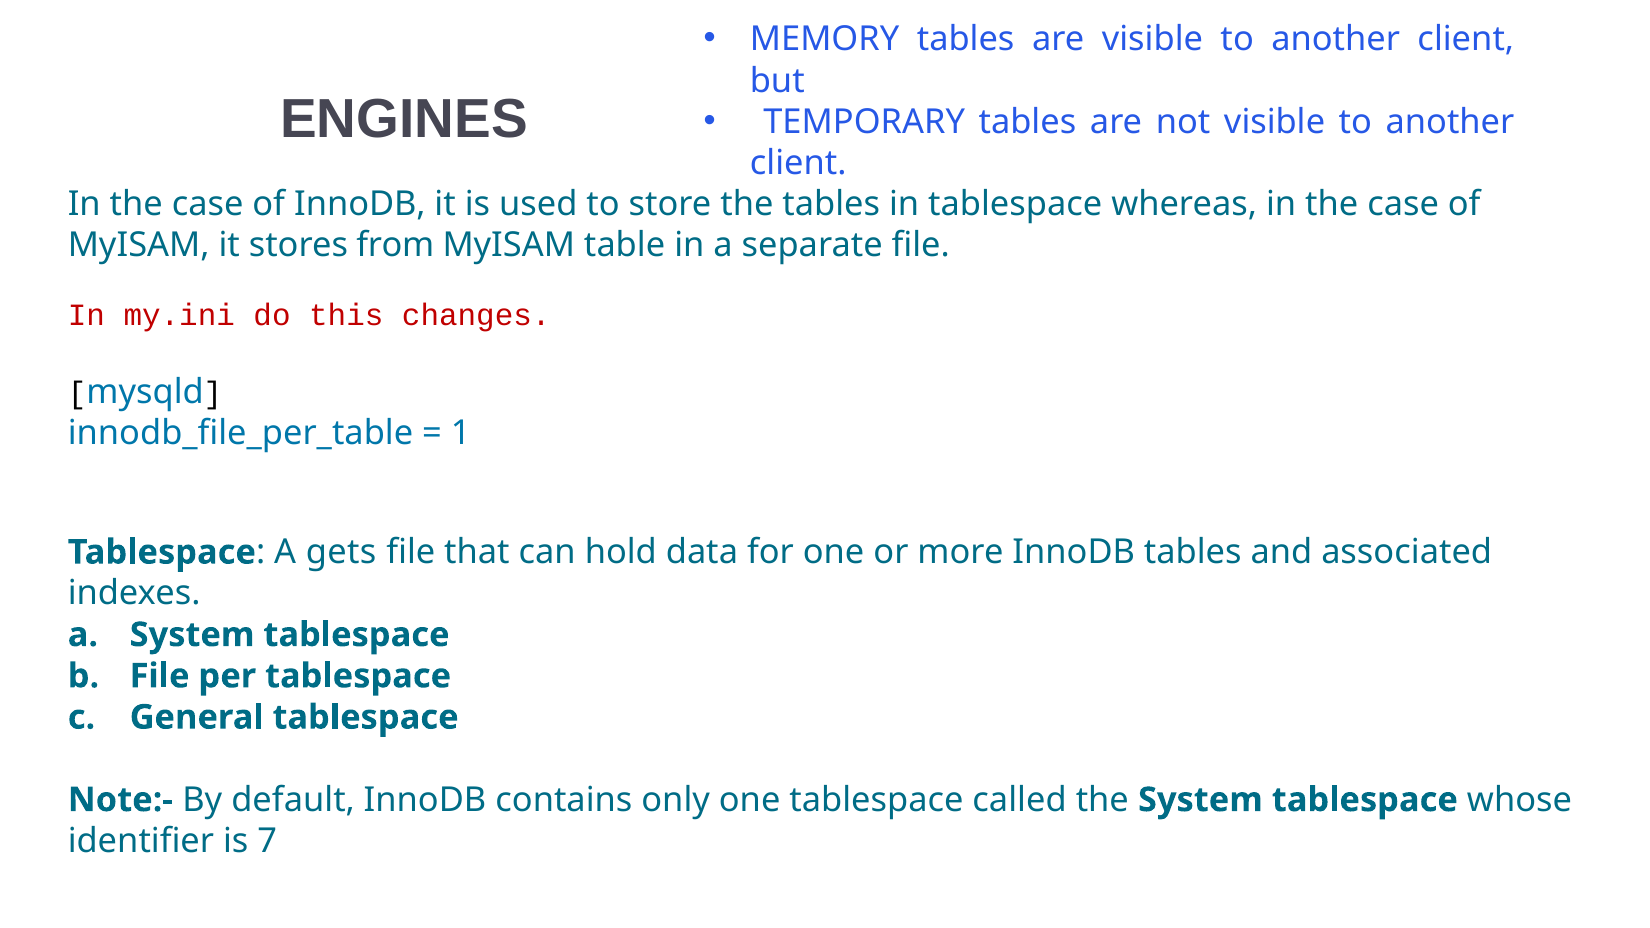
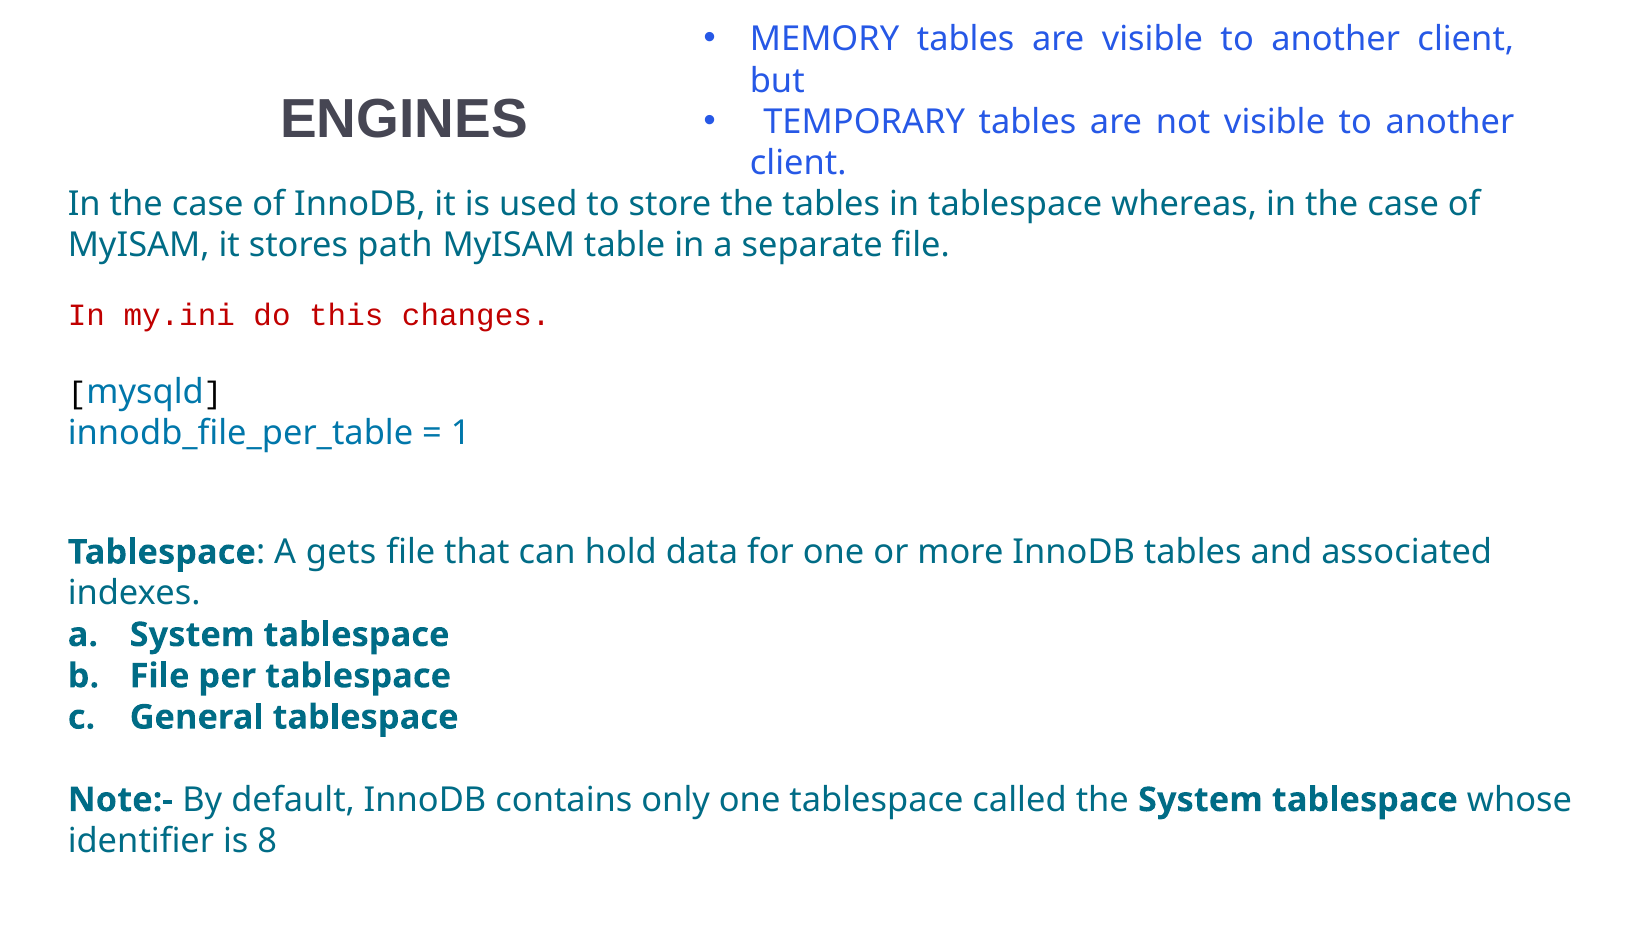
from: from -> path
7: 7 -> 8
